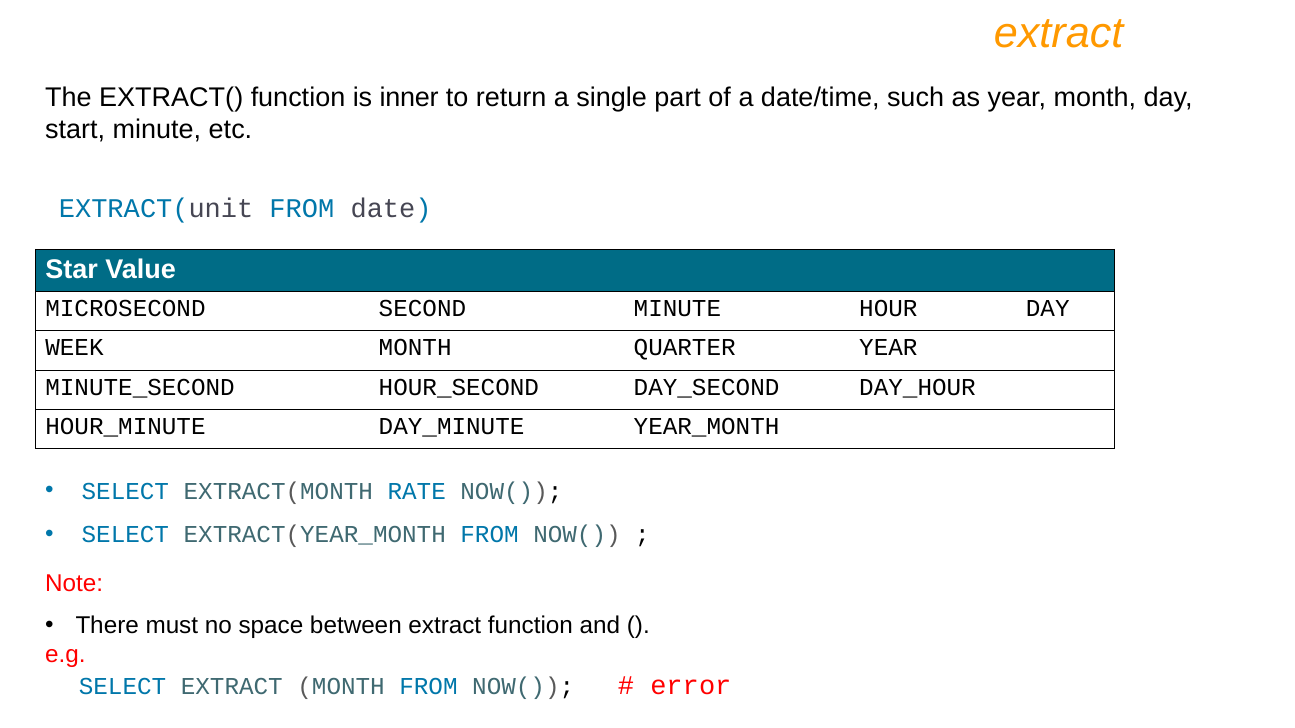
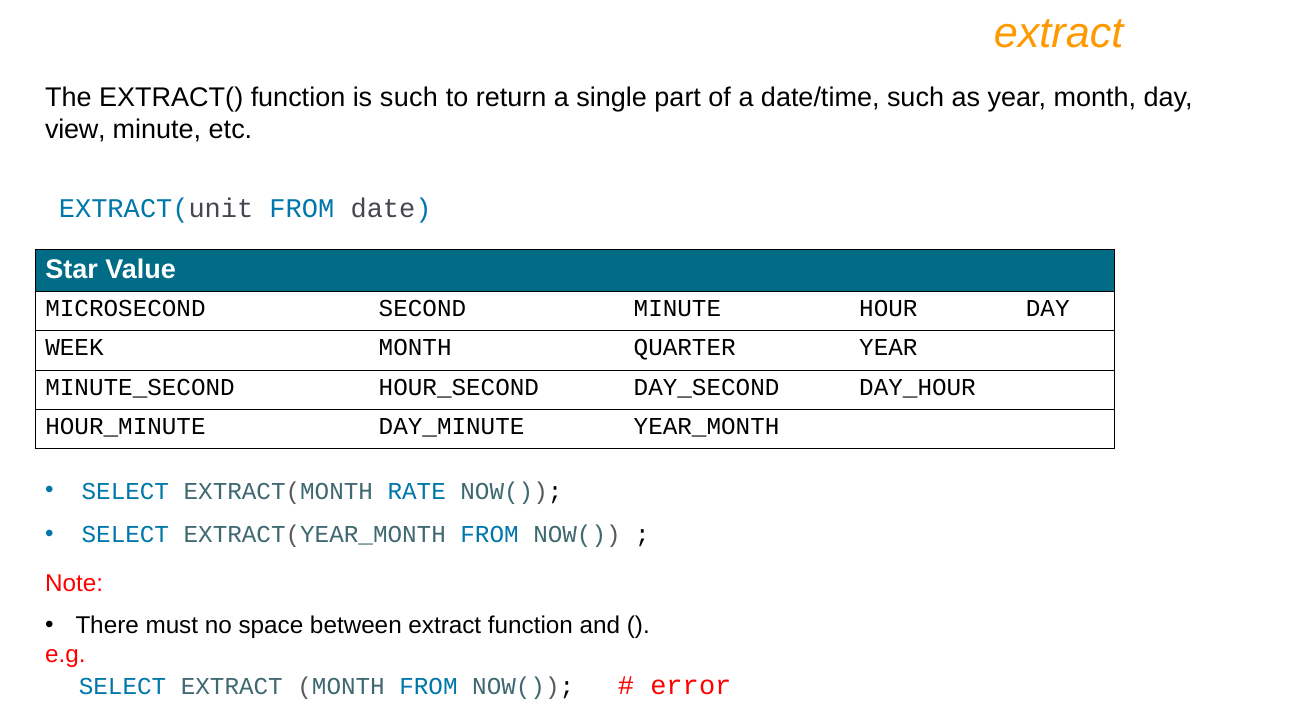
is inner: inner -> such
start: start -> view
